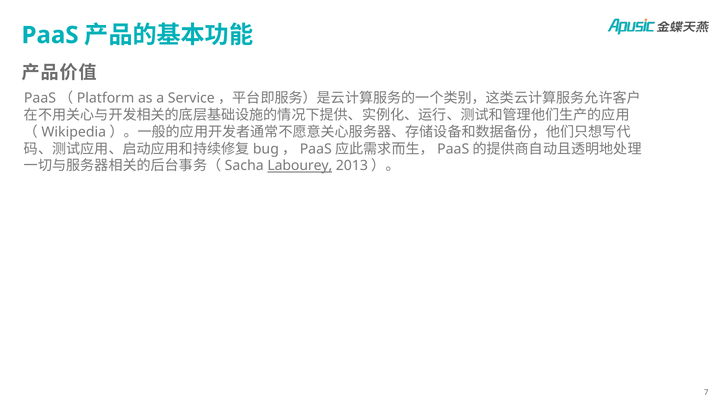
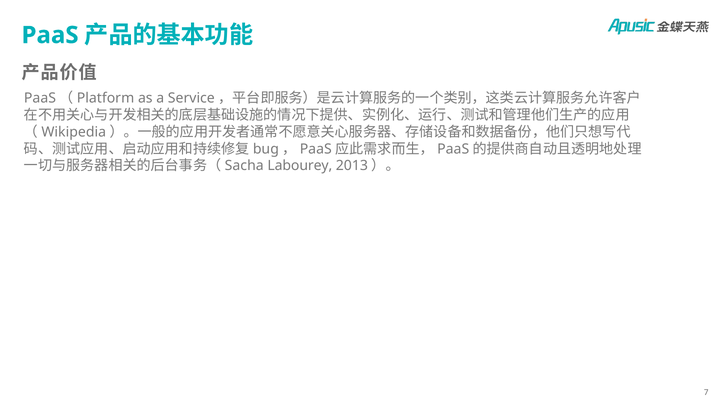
Labourey underline: present -> none
